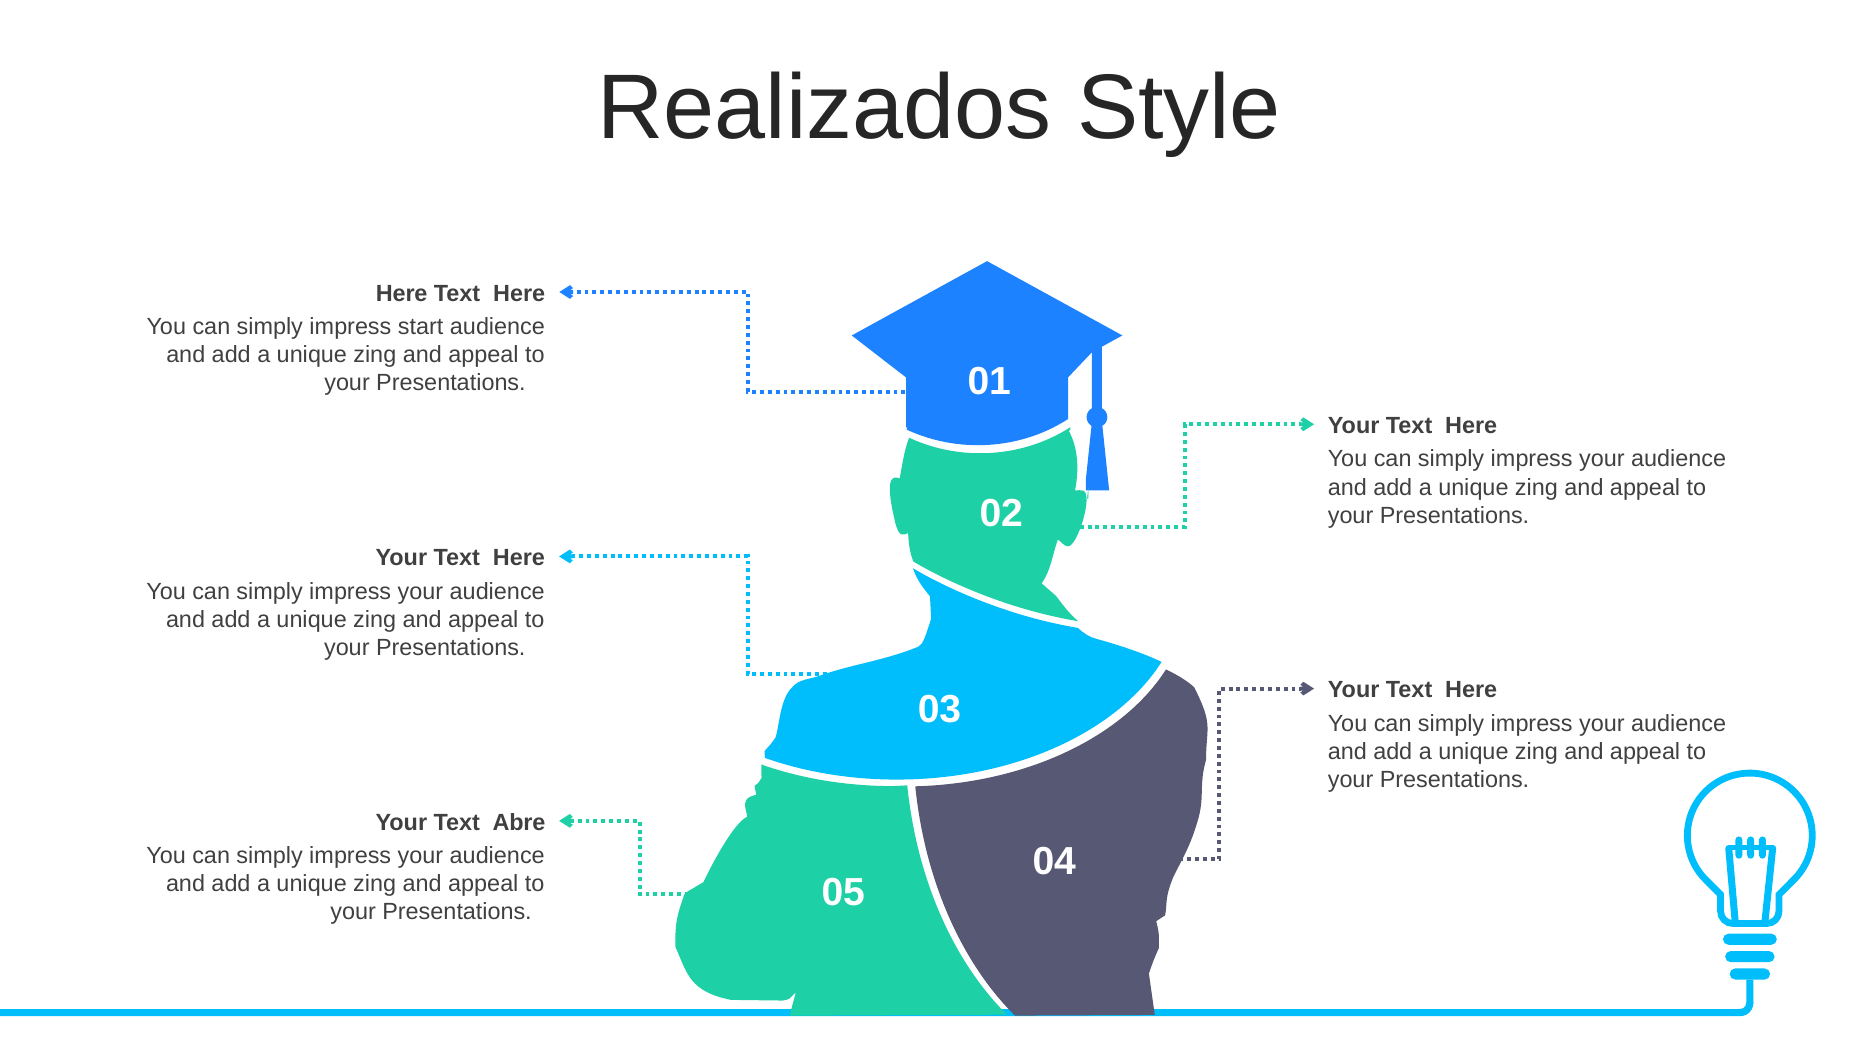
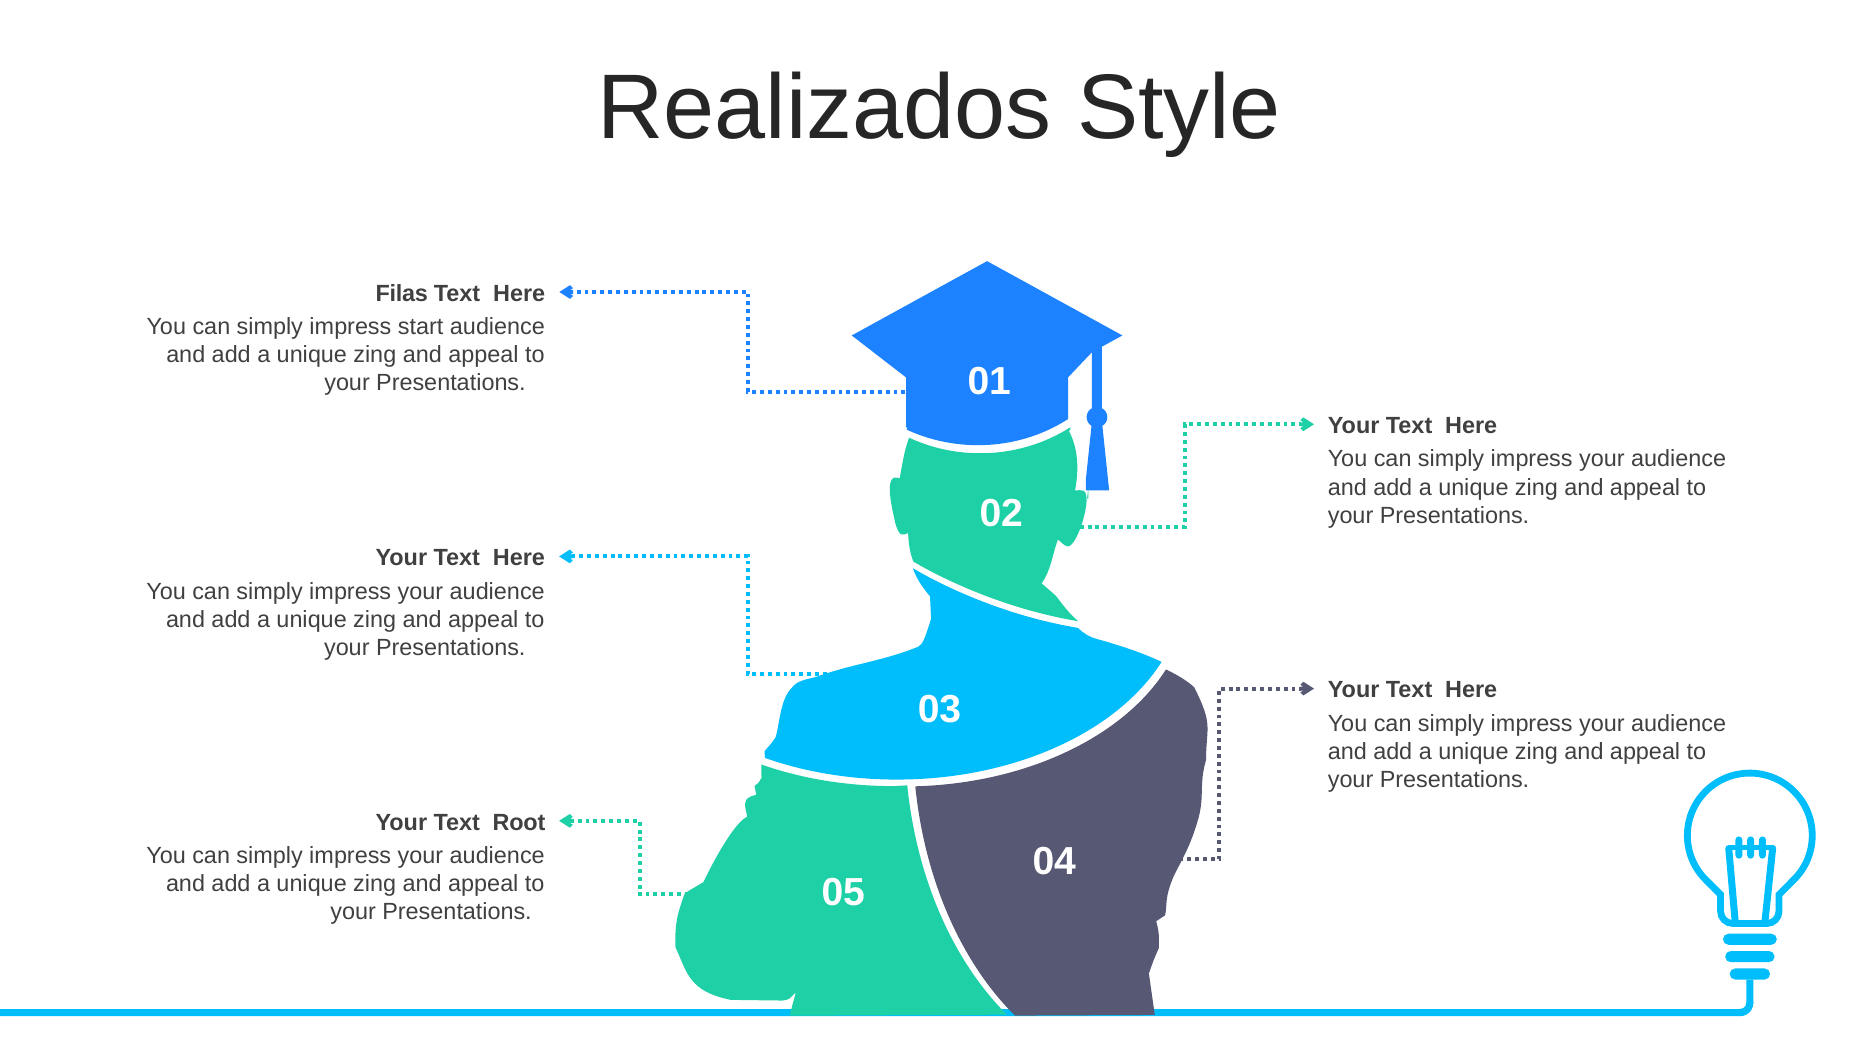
Here at (402, 294): Here -> Filas
Abre: Abre -> Root
